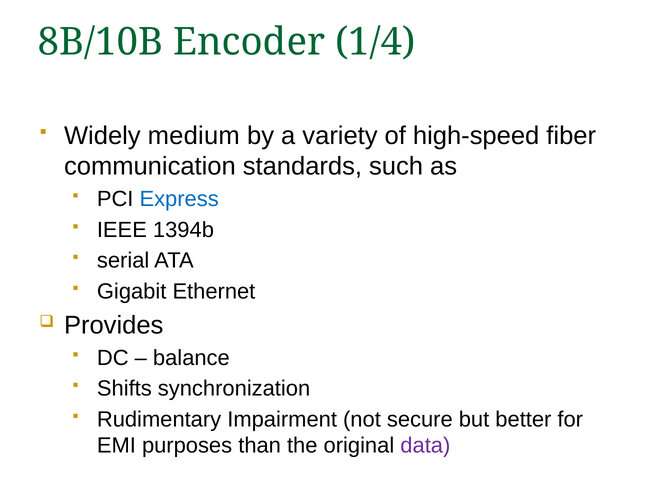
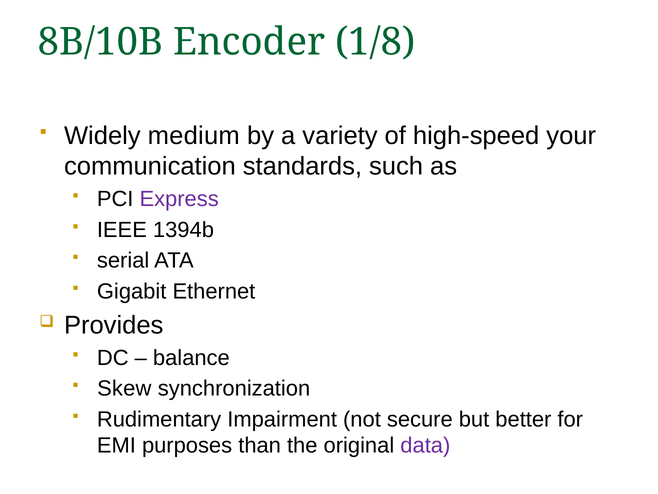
1/4: 1/4 -> 1/8
fiber: fiber -> your
Express colour: blue -> purple
Shifts: Shifts -> Skew
